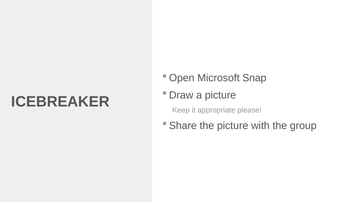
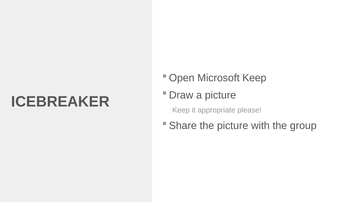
Microsoft Snap: Snap -> Keep
